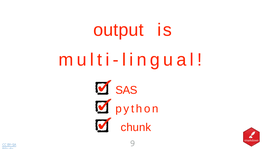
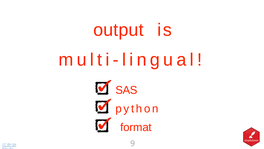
chunk: chunk -> format
